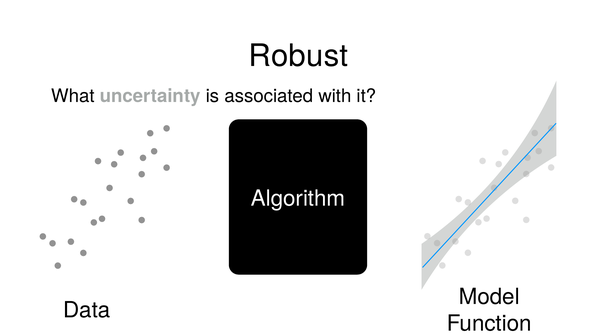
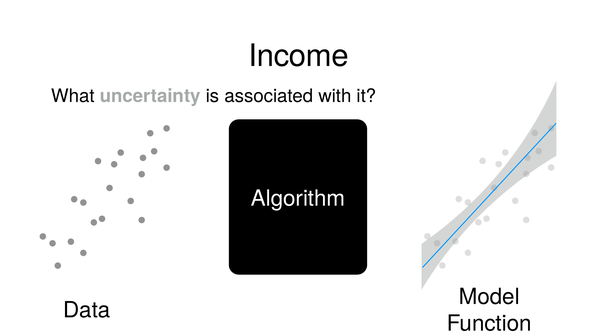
Robust: Robust -> Income
